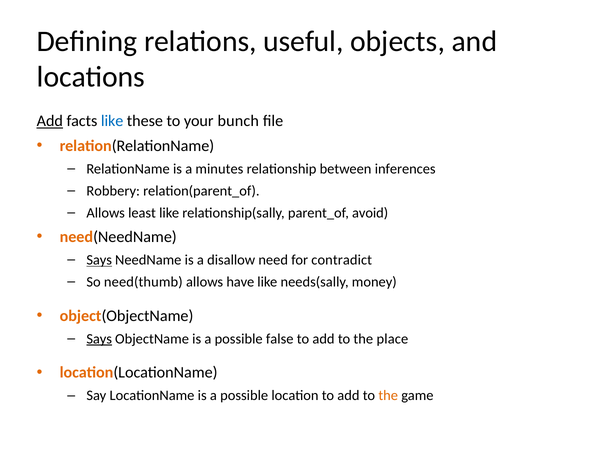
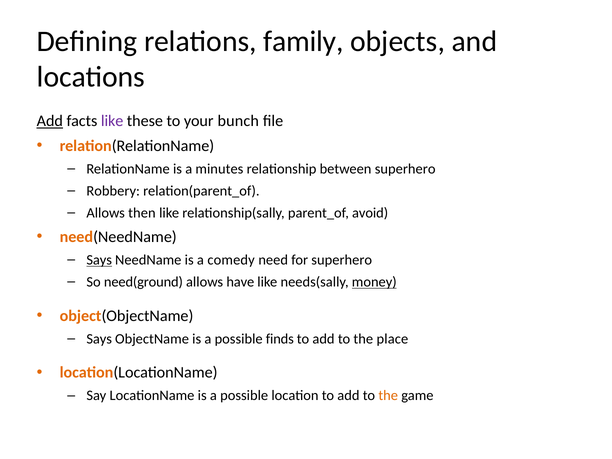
useful: useful -> family
like at (112, 121) colour: blue -> purple
between inferences: inferences -> superhero
least: least -> then
disallow: disallow -> comedy
for contradict: contradict -> superhero
need(thumb: need(thumb -> need(ground
money underline: none -> present
Says at (99, 339) underline: present -> none
false: false -> finds
